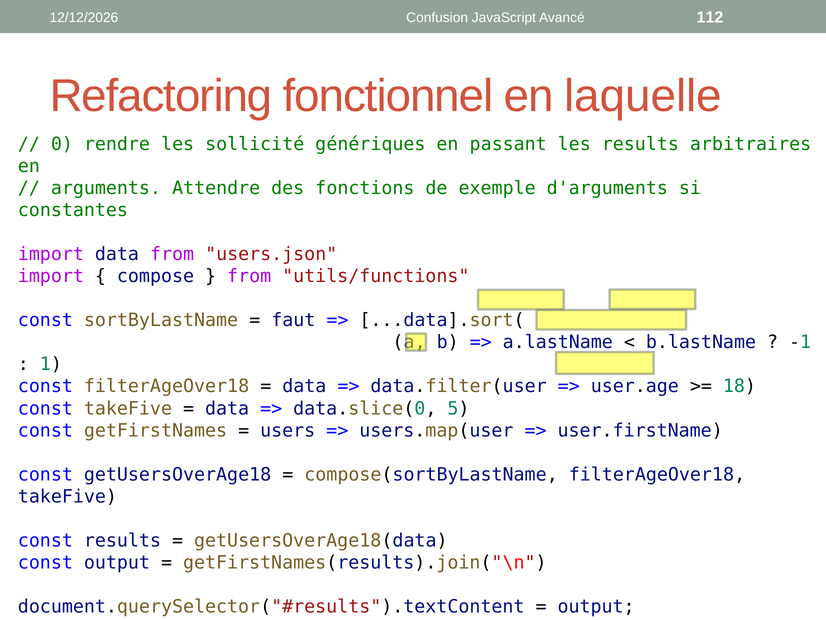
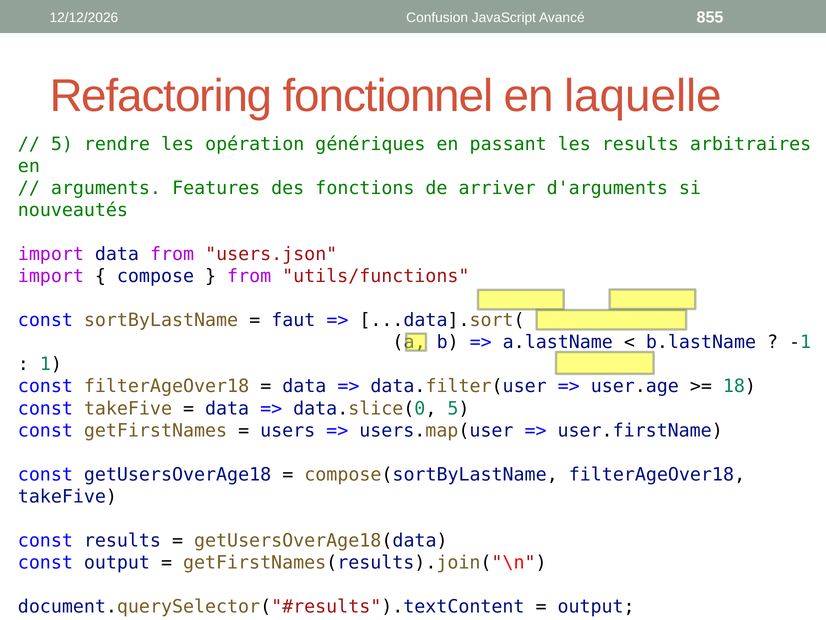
112: 112 -> 855
0 at (62, 144): 0 -> 5
sollicité: sollicité -> opération
Attendre: Attendre -> Features
exemple: exemple -> arriver
constantes: constantes -> nouveautés
